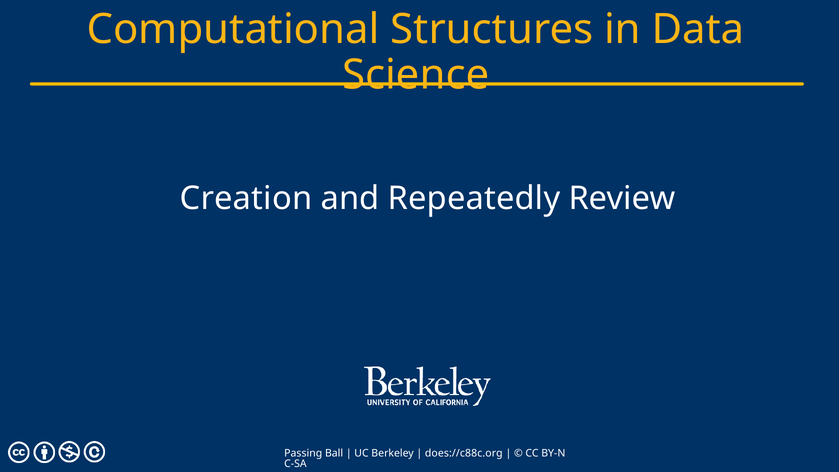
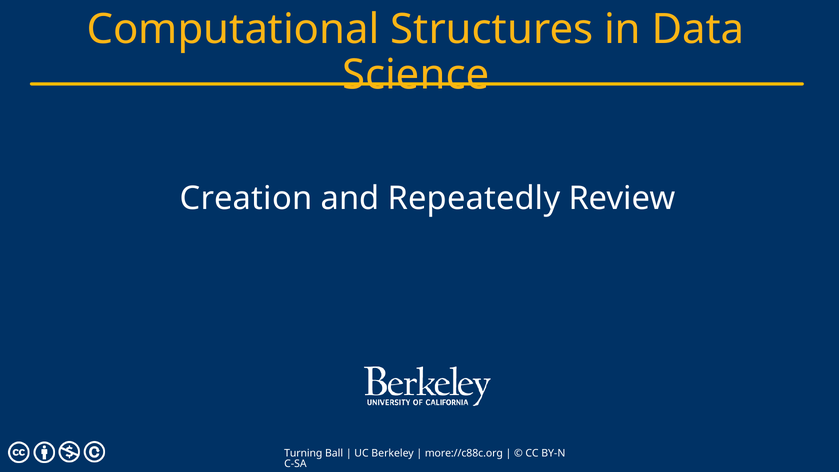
Passing: Passing -> Turning
does://c88c.org: does://c88c.org -> more://c88c.org
